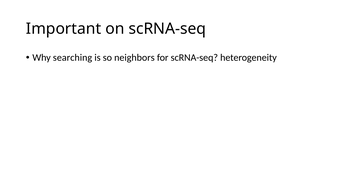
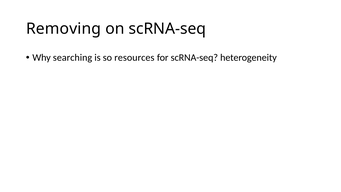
Important: Important -> Removing
neighbors: neighbors -> resources
